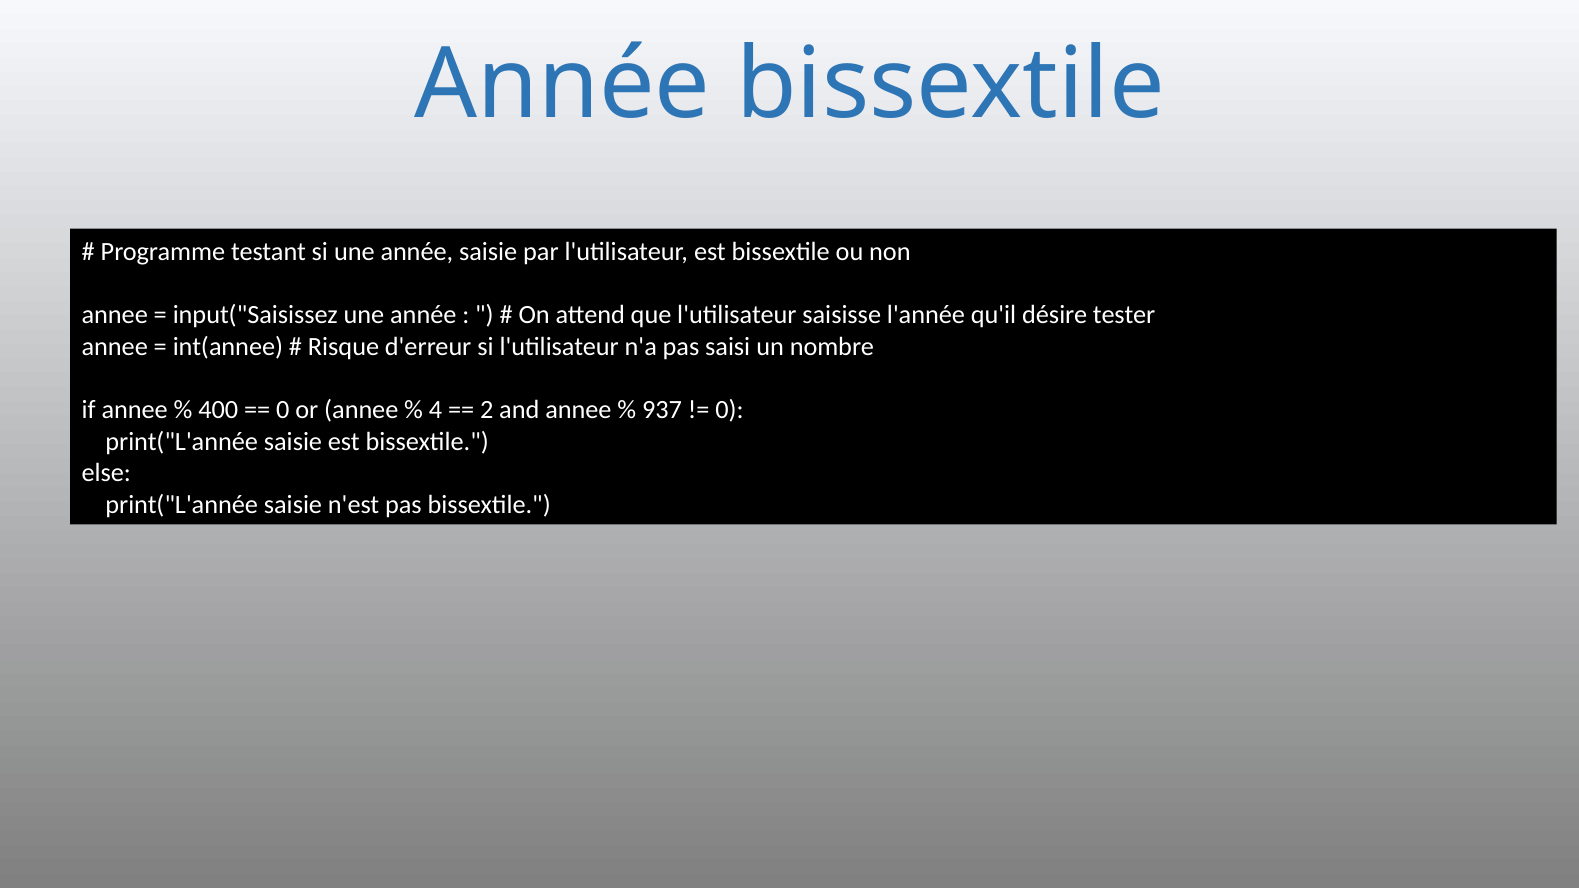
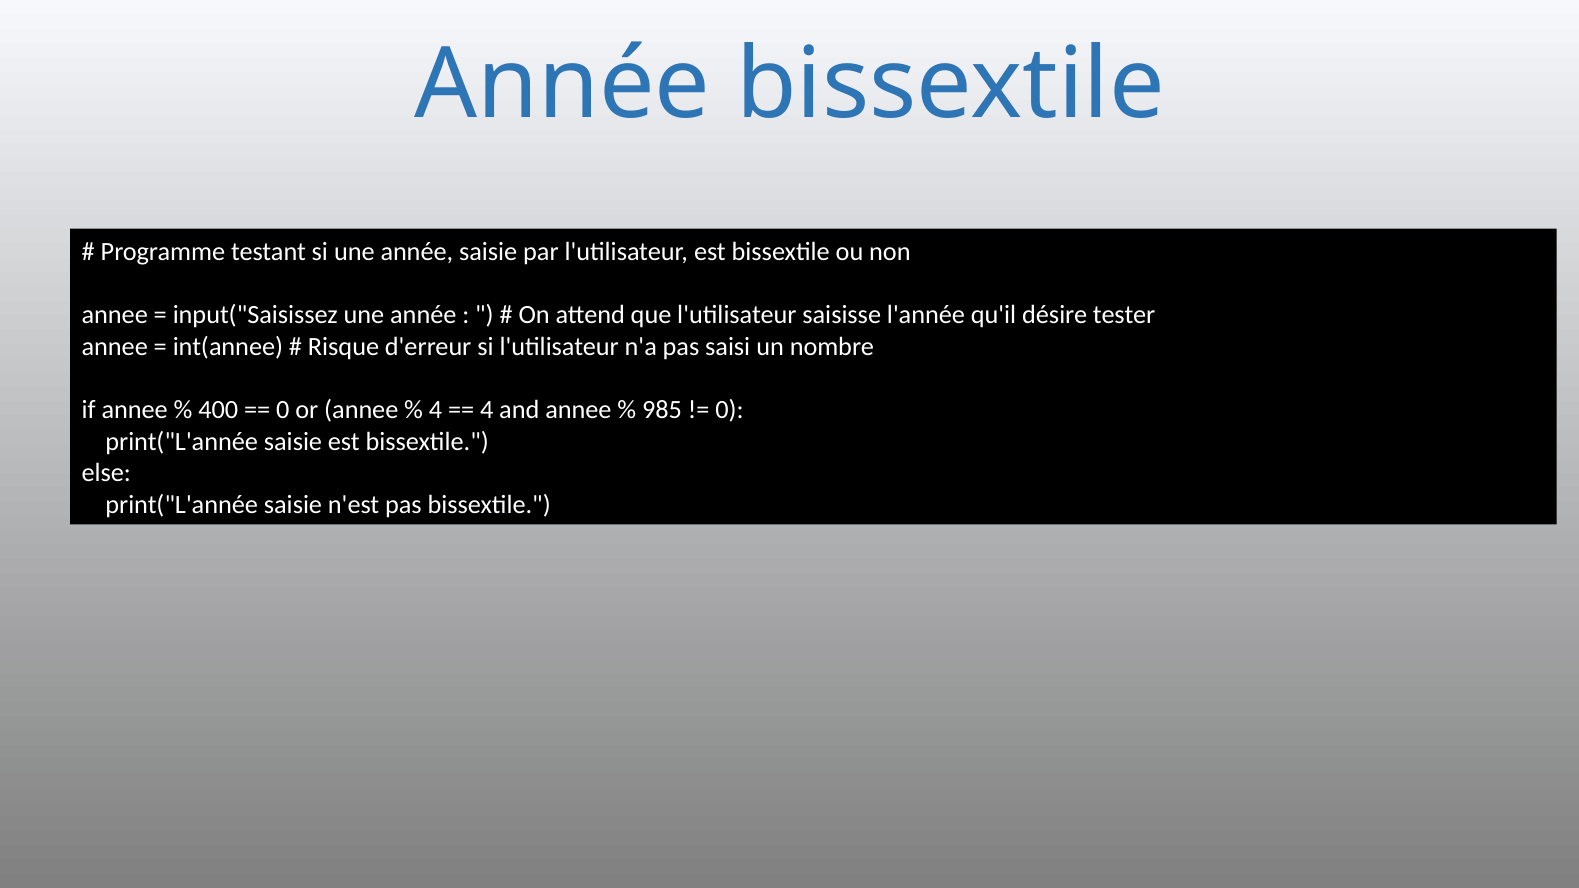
2 at (487, 410): 2 -> 4
937: 937 -> 985
